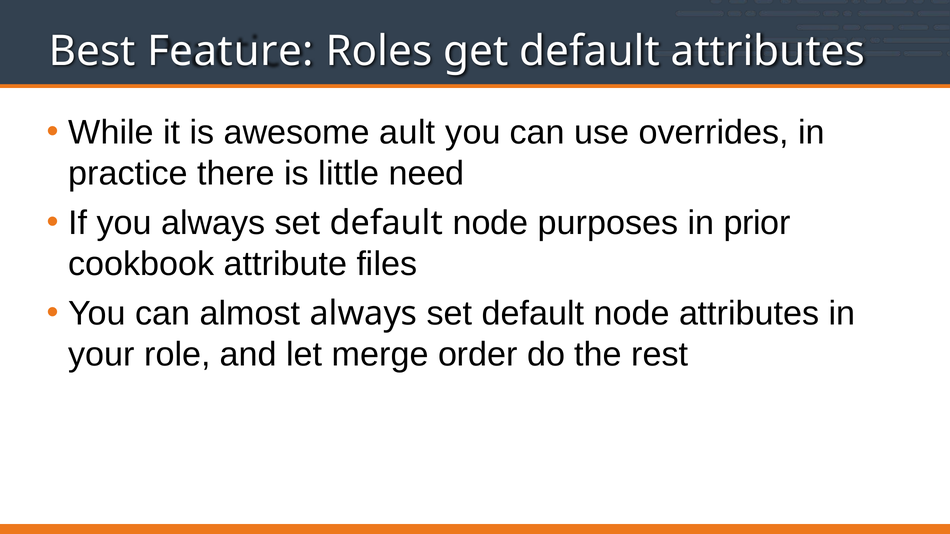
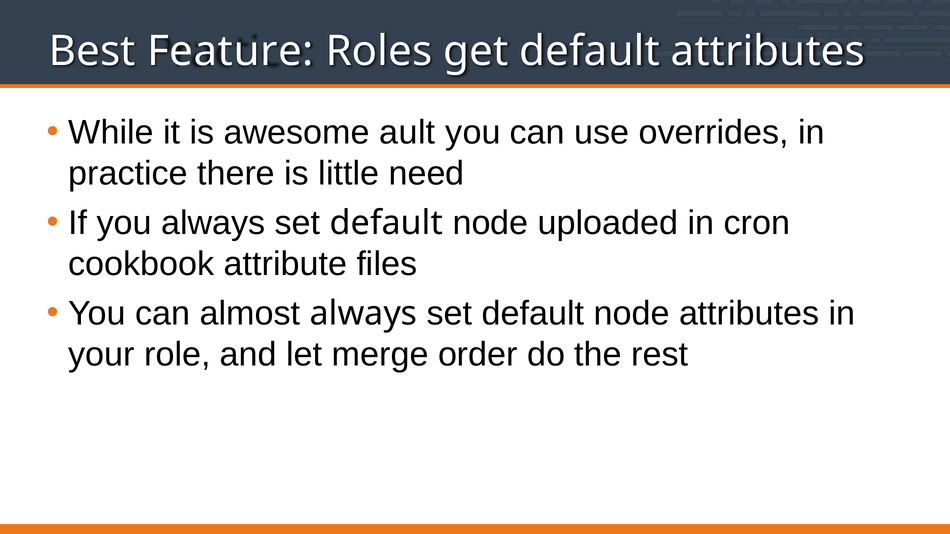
purposes: purposes -> uploaded
prior: prior -> cron
